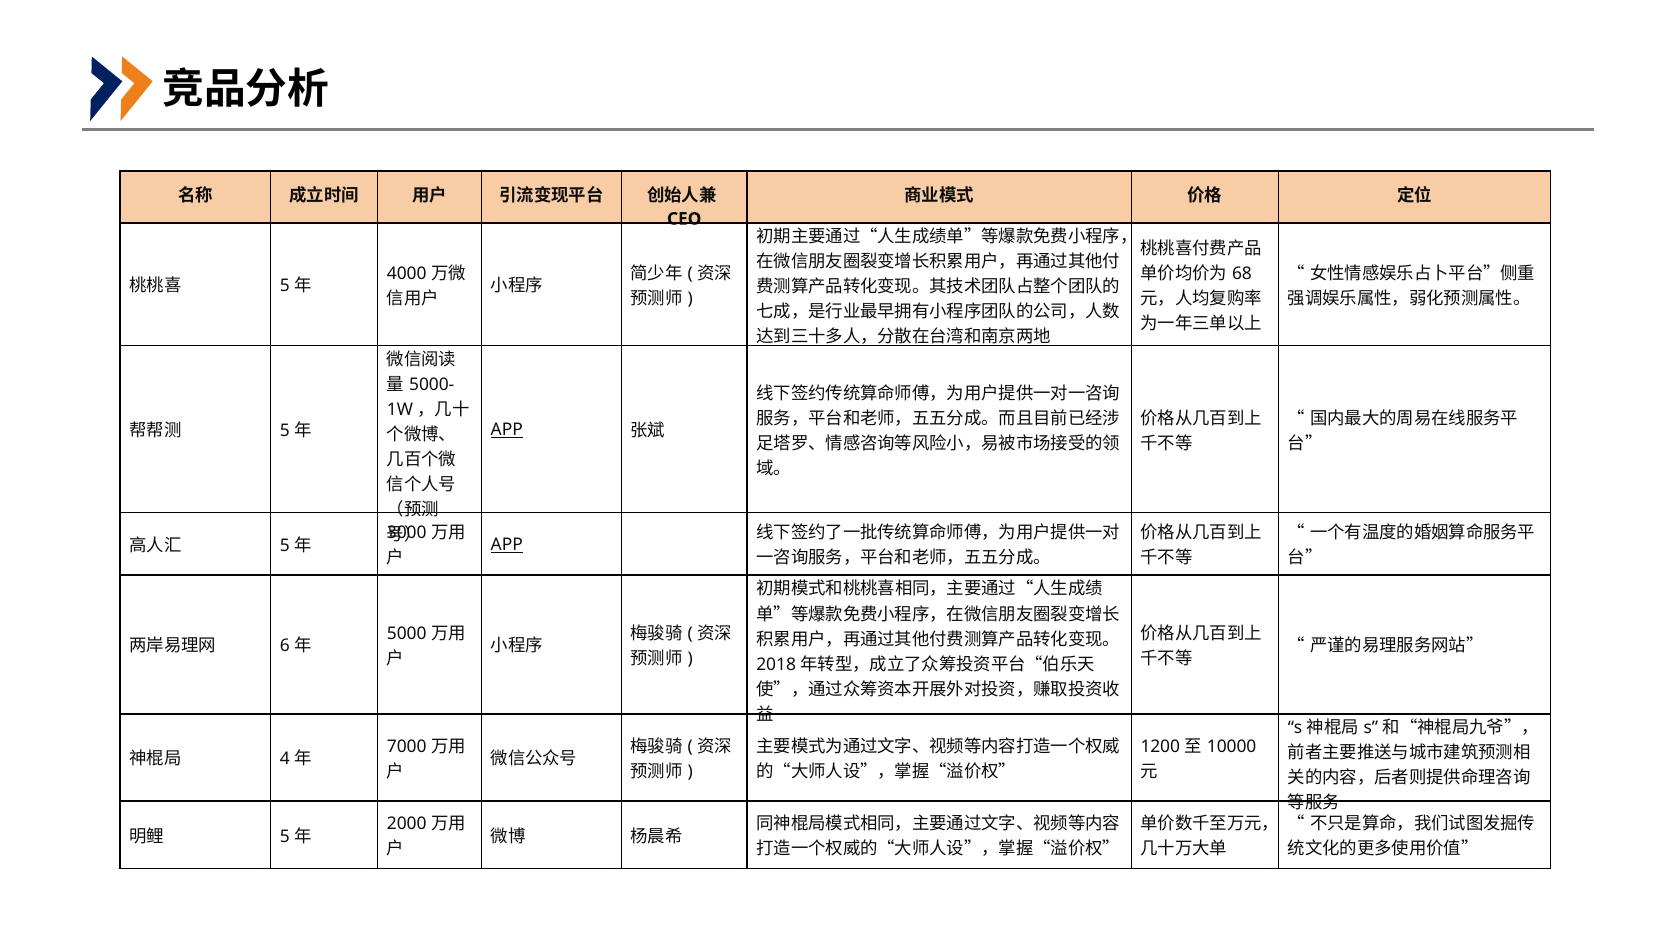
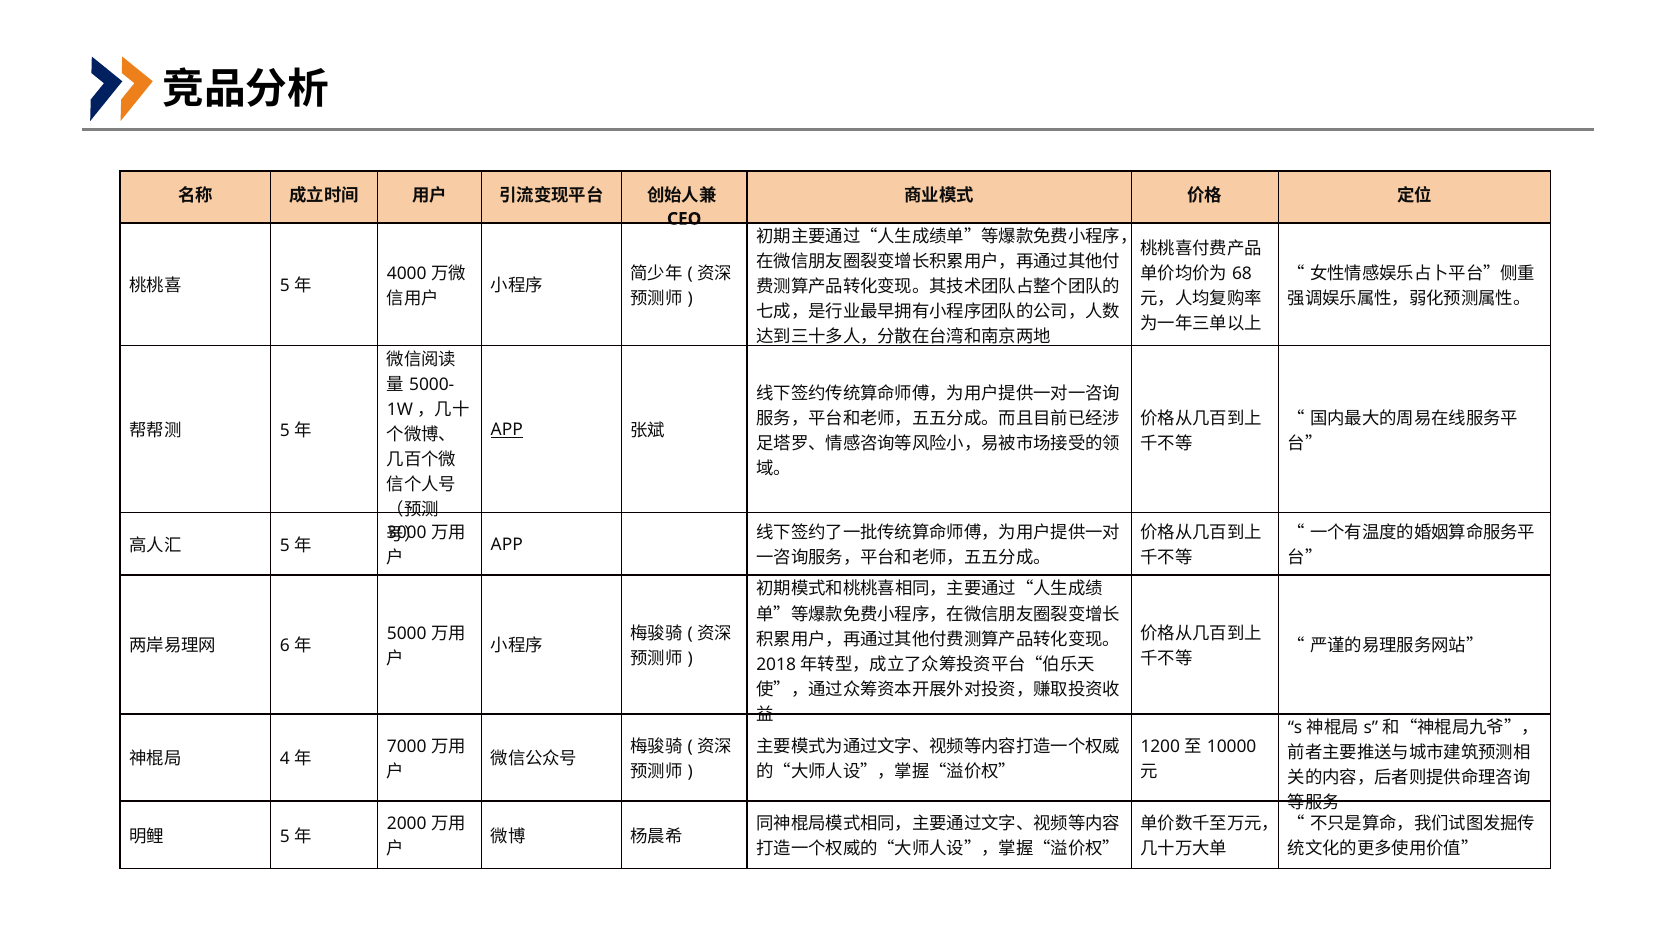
APP at (507, 545) underline: present -> none
